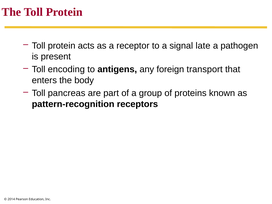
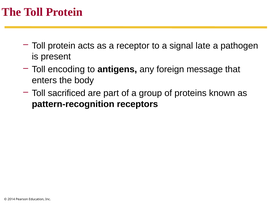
transport: transport -> message
pancreas: pancreas -> sacrificed
